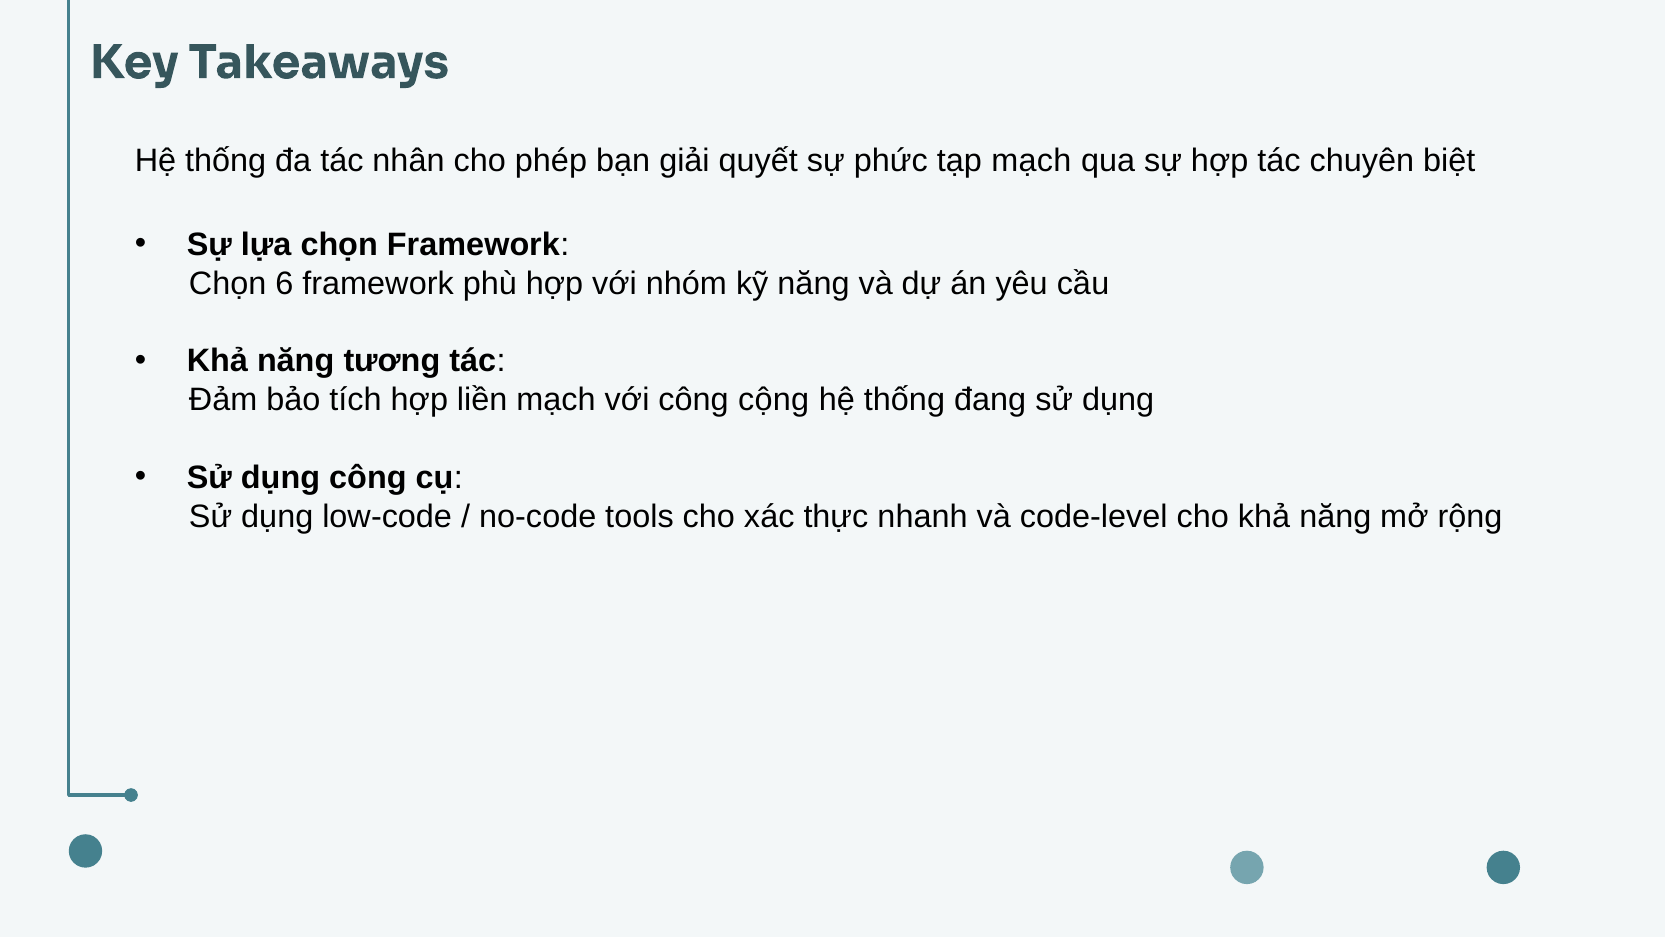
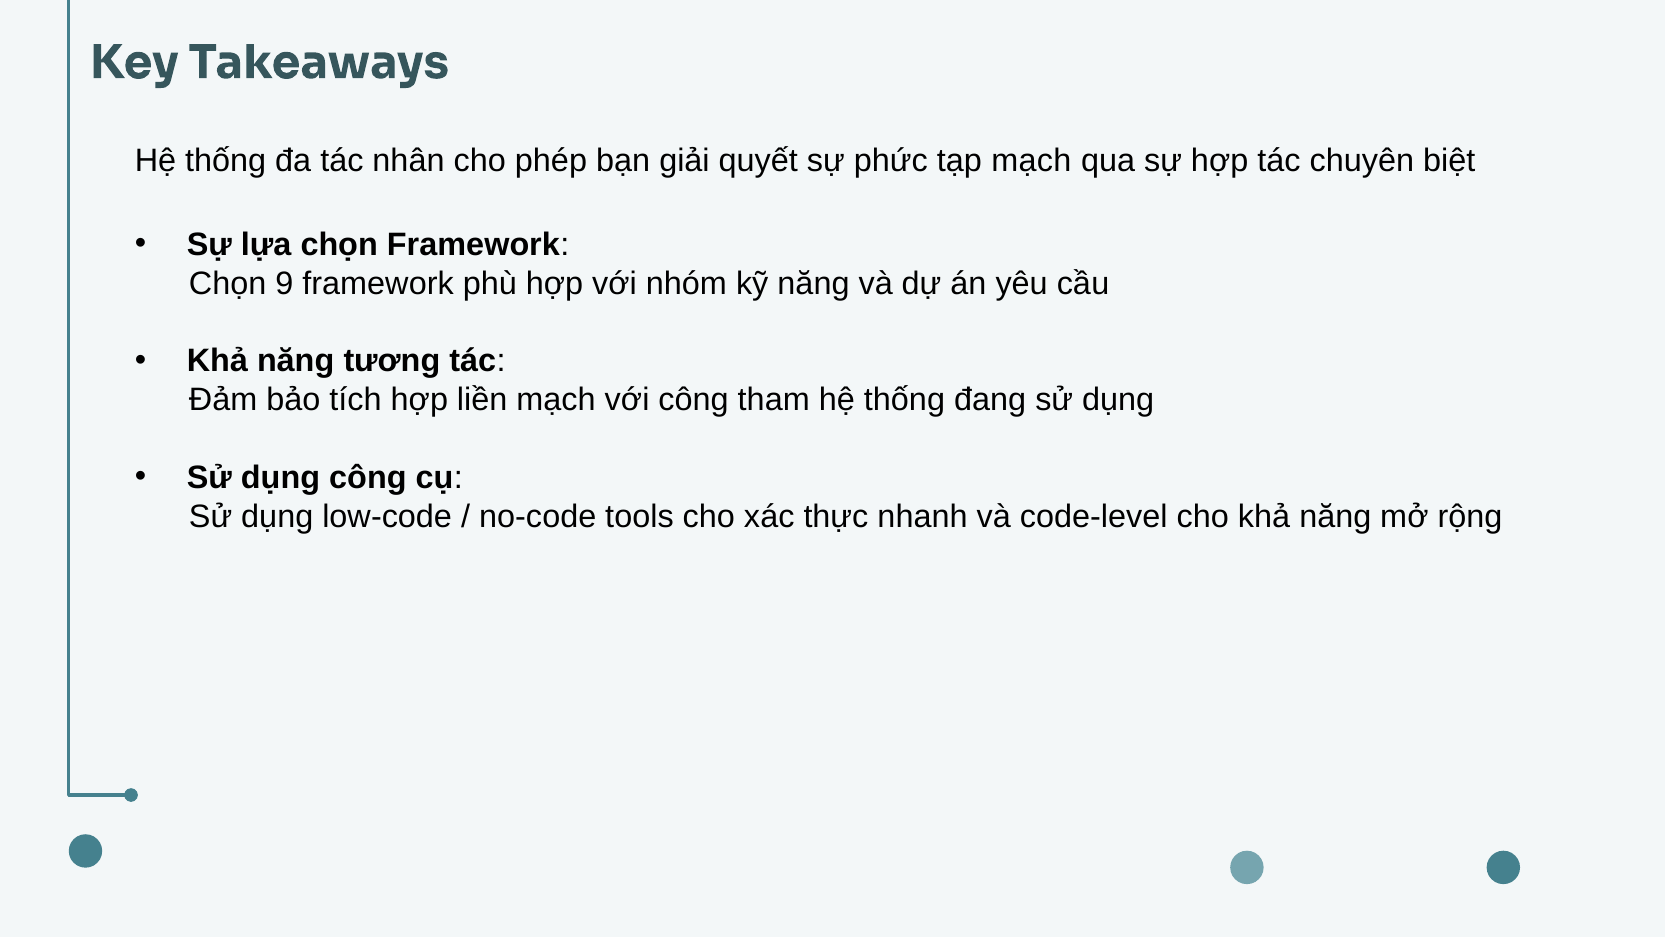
6: 6 -> 9
cộng: cộng -> tham
